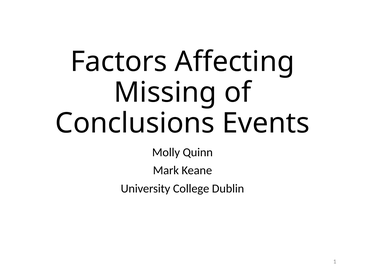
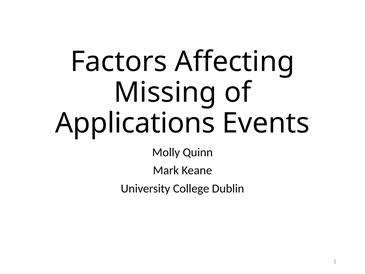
Conclusions: Conclusions -> Applications
